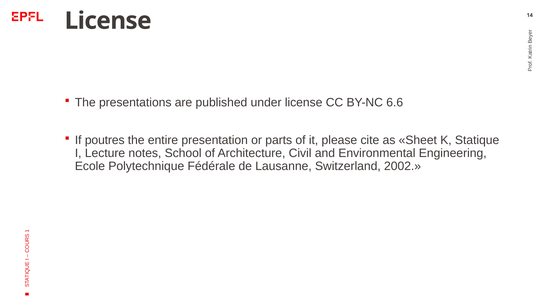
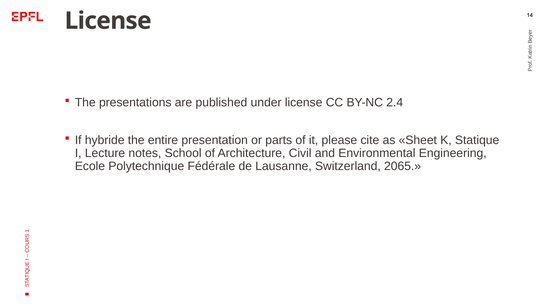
6.6: 6.6 -> 2.4
poutres: poutres -> hybride
2002: 2002 -> 2065
